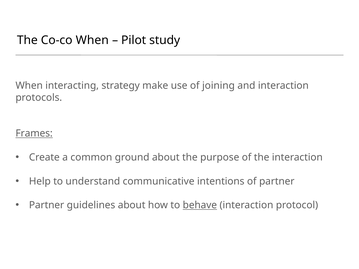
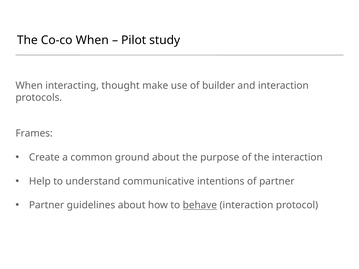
strategy: strategy -> thought
joining: joining -> builder
Frames underline: present -> none
